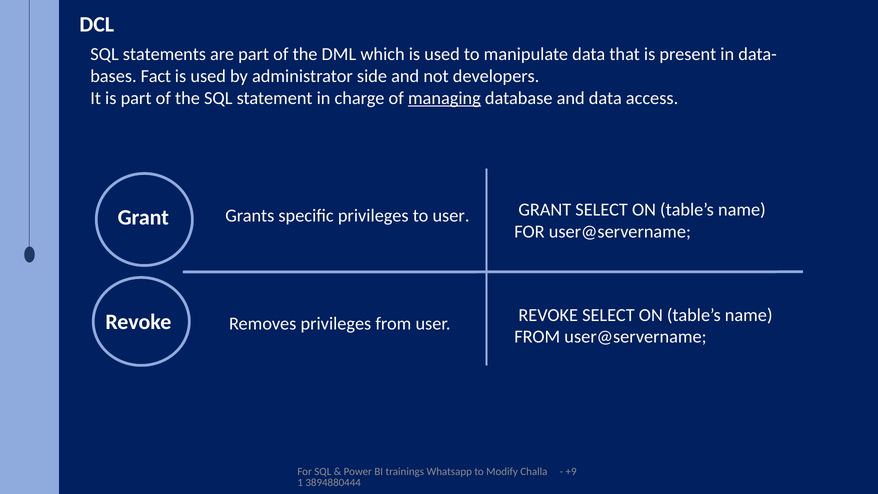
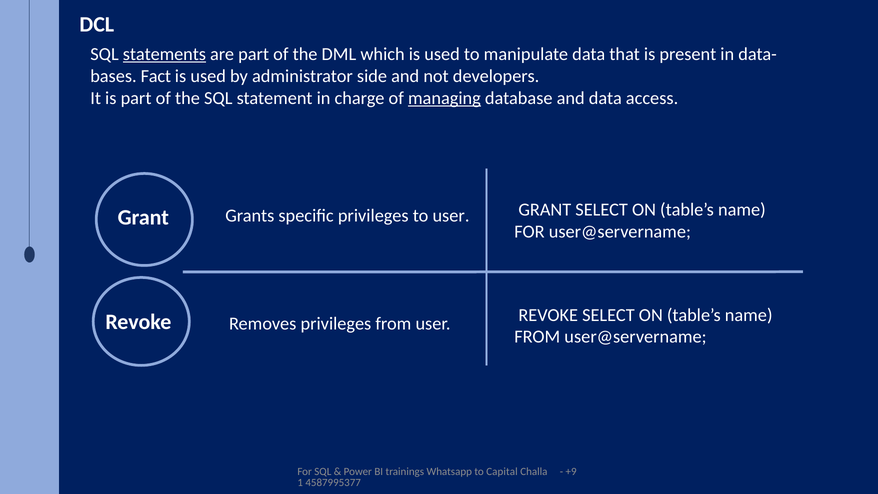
statements underline: none -> present
Modify: Modify -> Capital
3894880444: 3894880444 -> 4587995377
